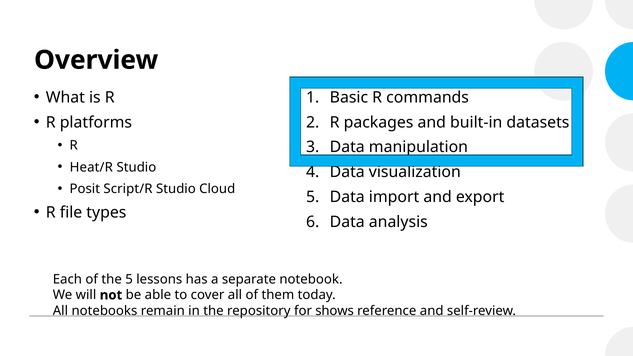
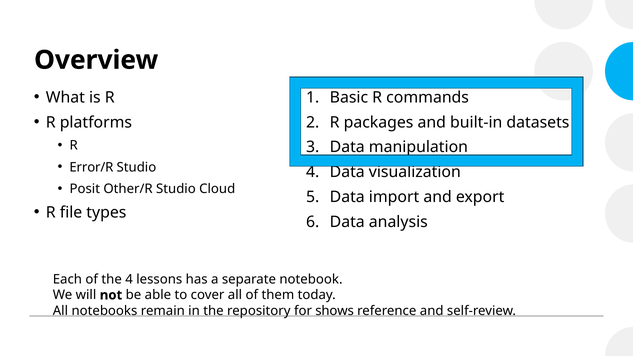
Heat/R: Heat/R -> Error/R
Script/R: Script/R -> Other/R
the 5: 5 -> 4
